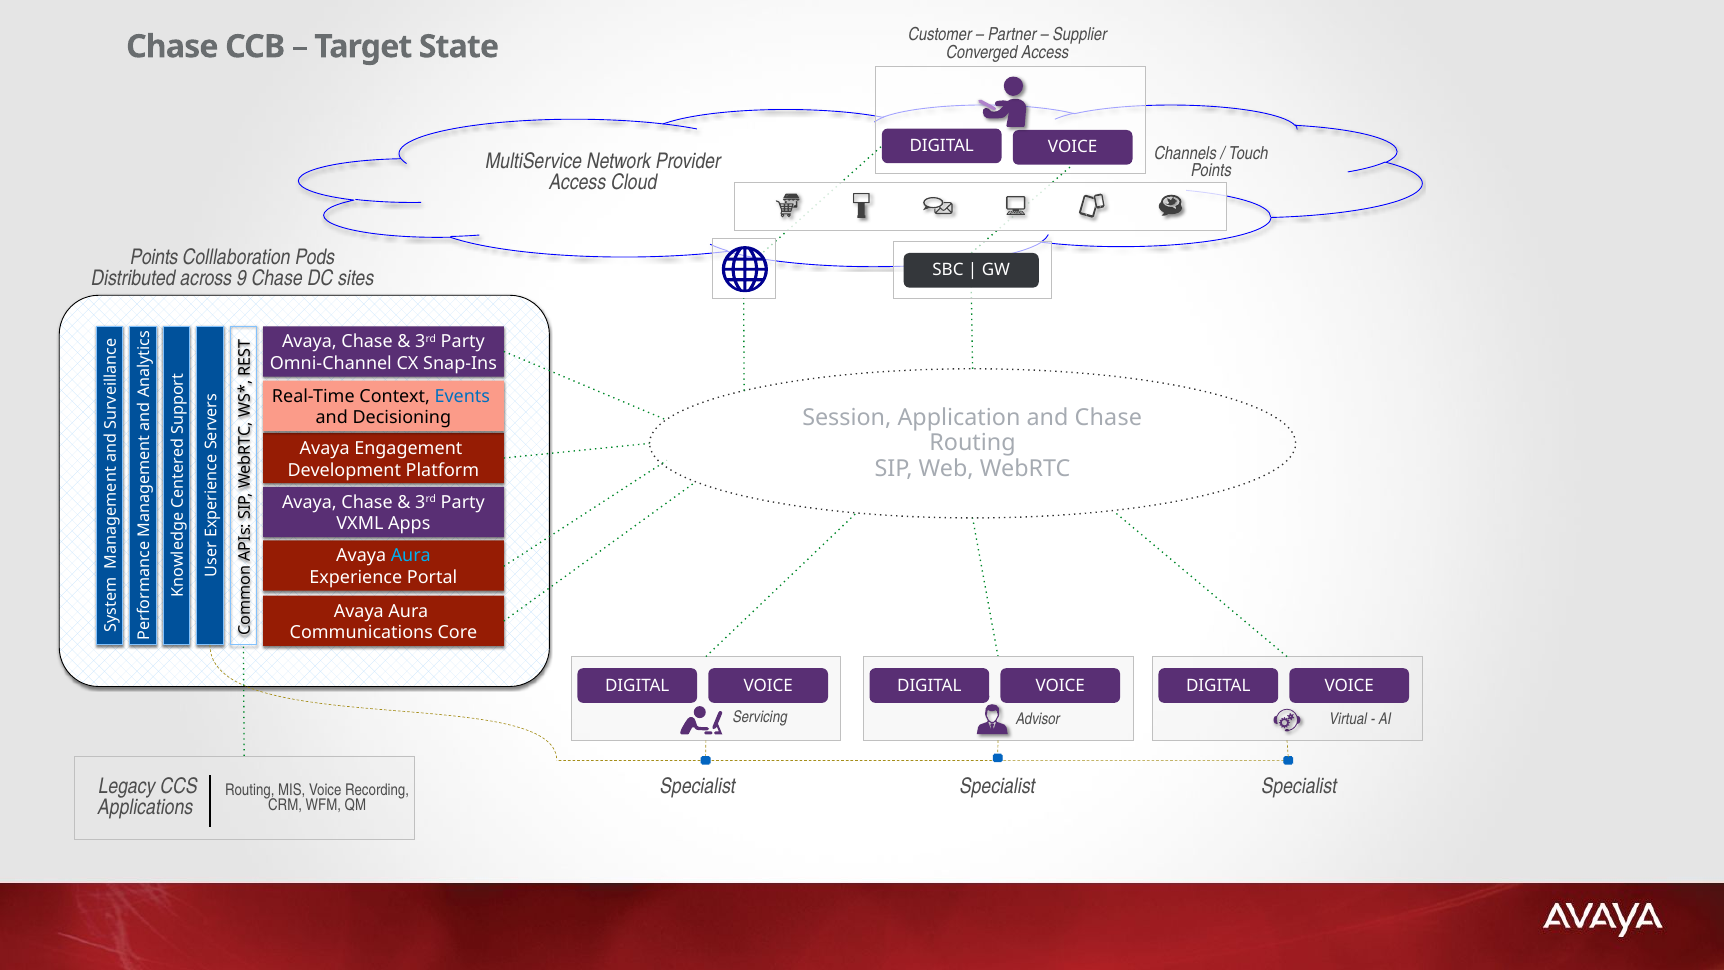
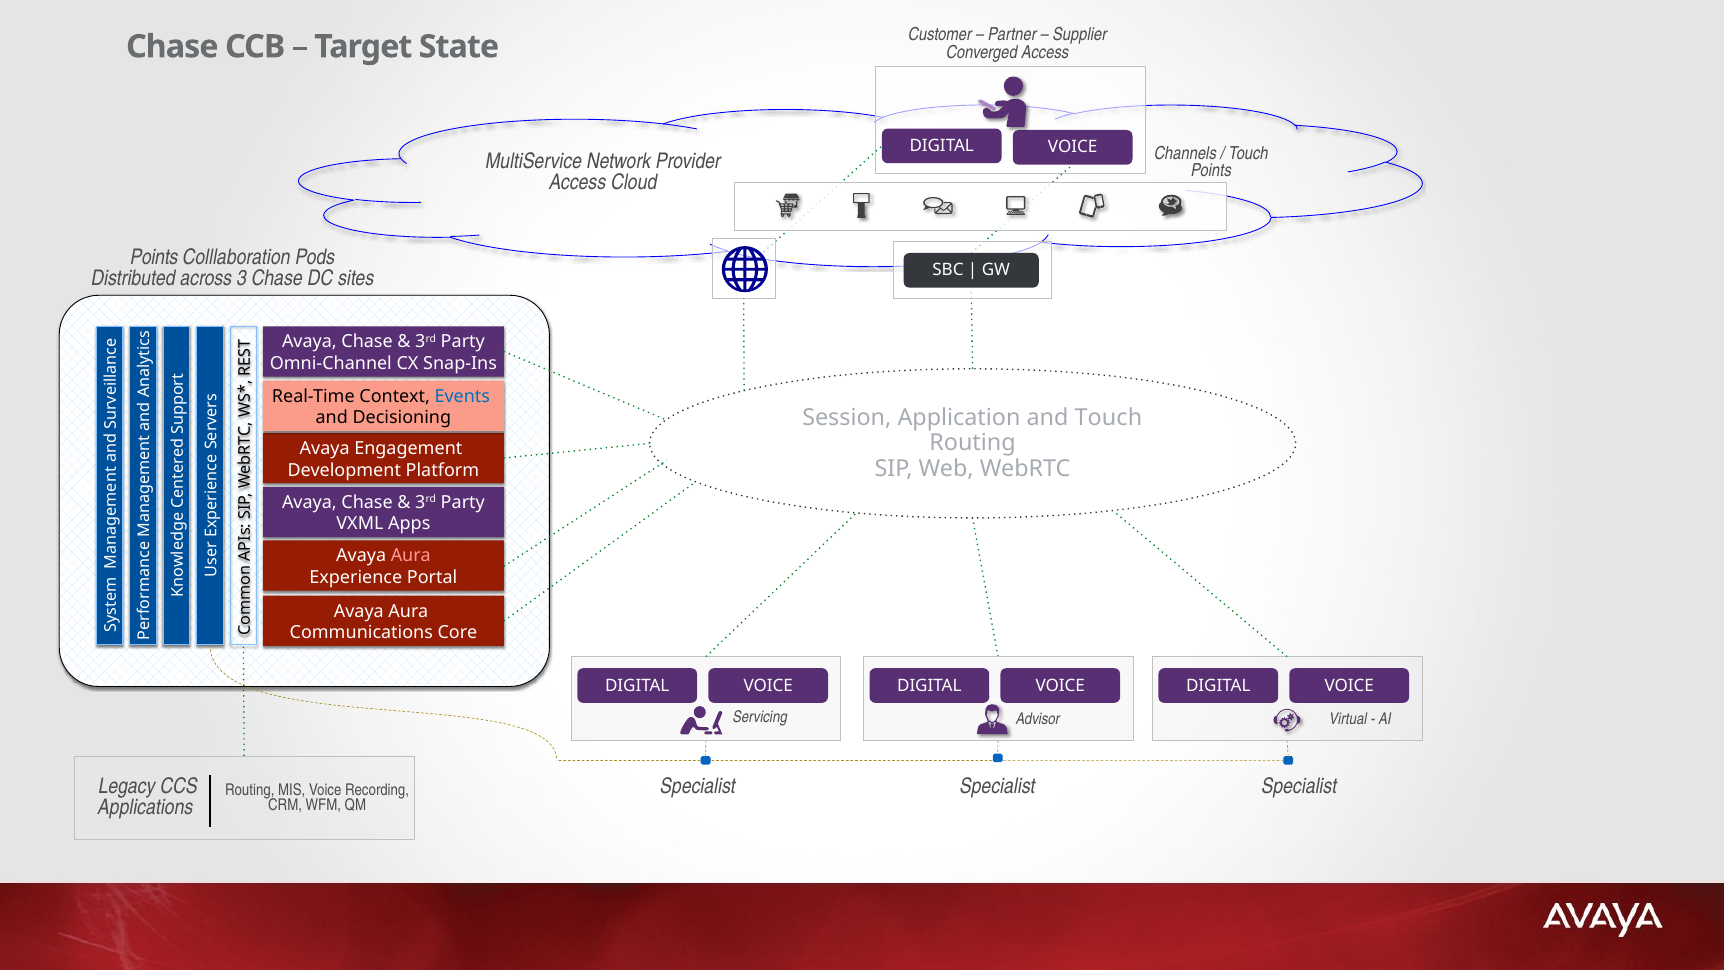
9: 9 -> 3
and Chase: Chase -> Touch
Aura at (411, 556) colour: light blue -> pink
